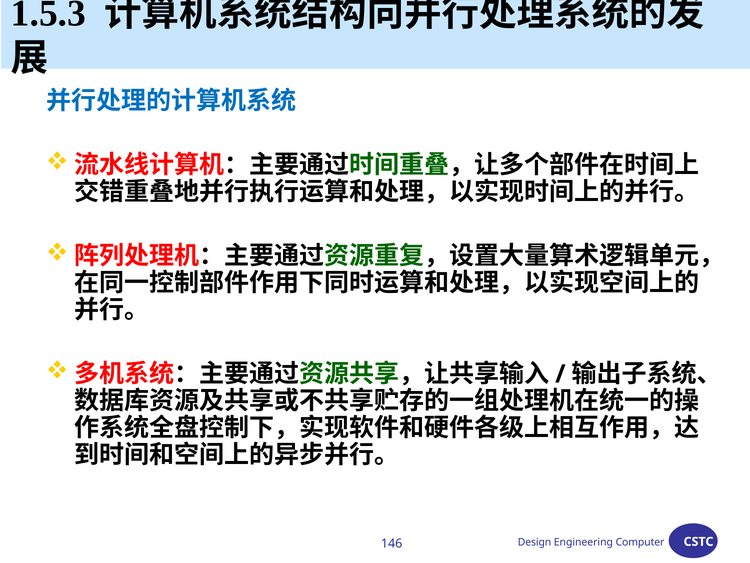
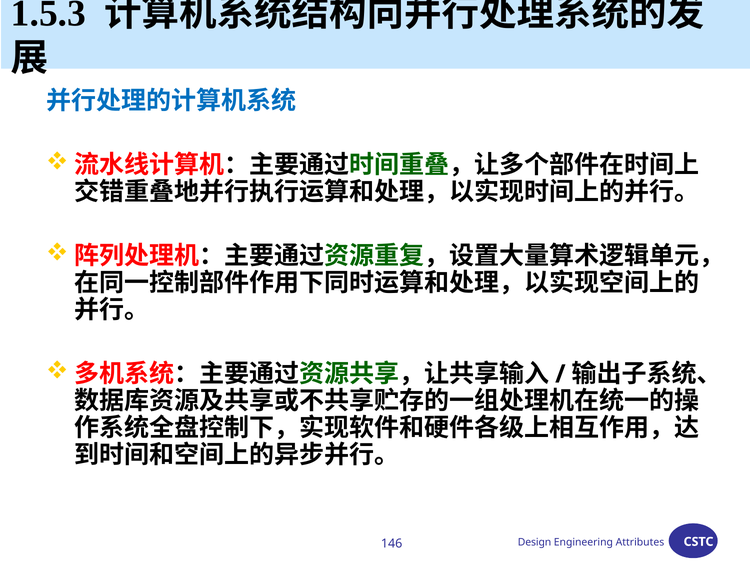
Computer: Computer -> Attributes
